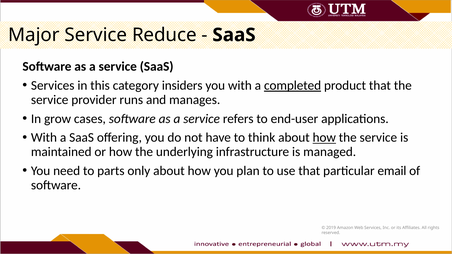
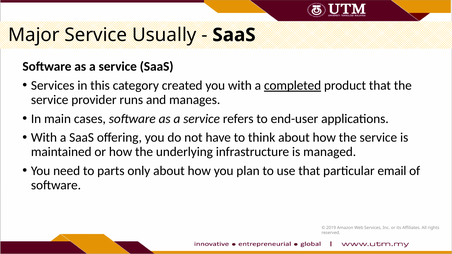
Reduce: Reduce -> Usually
insiders: insiders -> created
grow: grow -> main
how at (324, 138) underline: present -> none
